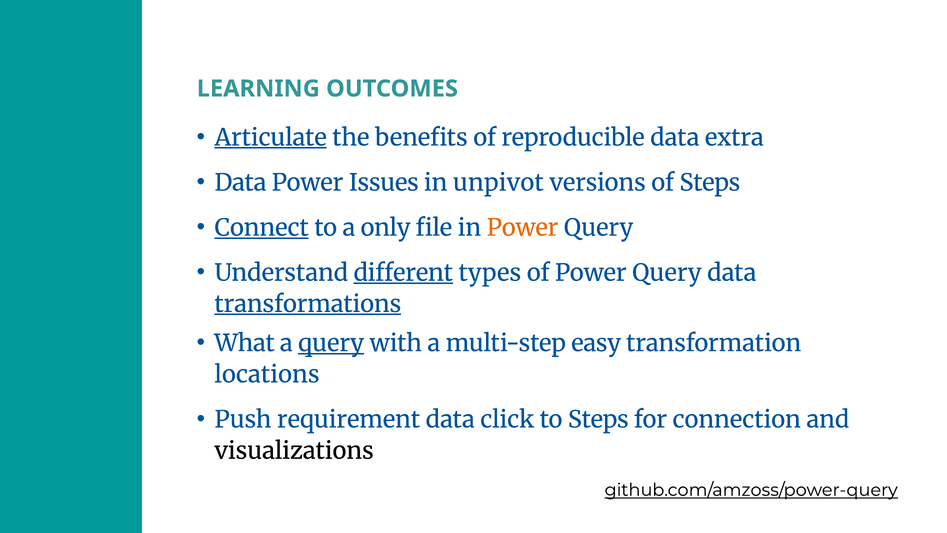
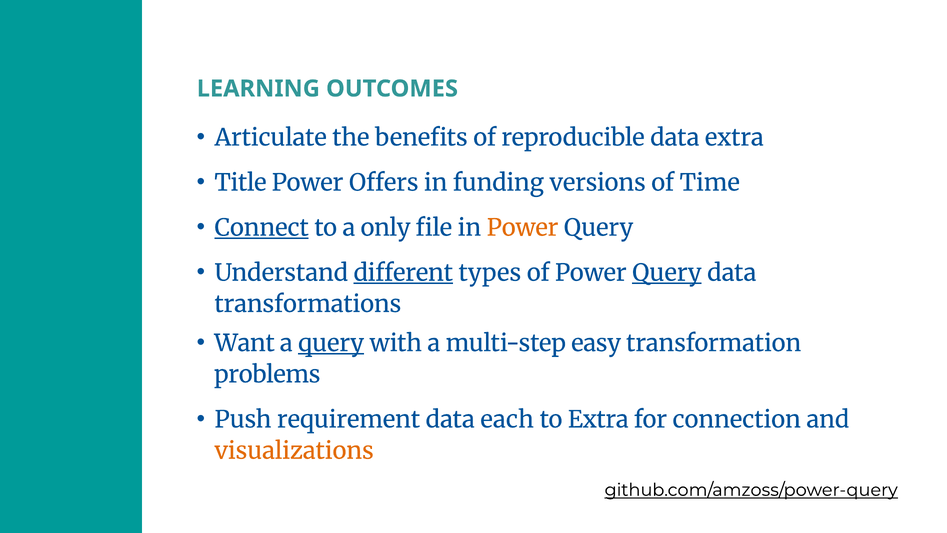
Articulate underline: present -> none
Data at (240, 183): Data -> Title
Issues: Issues -> Offers
unpivot: unpivot -> funding
of Steps: Steps -> Time
Query at (667, 273) underline: none -> present
transformations underline: present -> none
What: What -> Want
locations: locations -> problems
click: click -> each
to Steps: Steps -> Extra
visualizations colour: black -> orange
